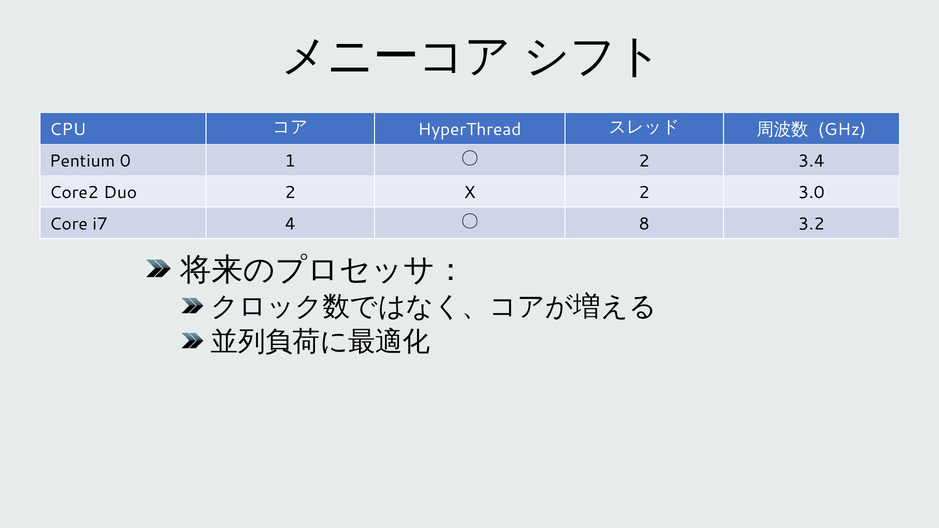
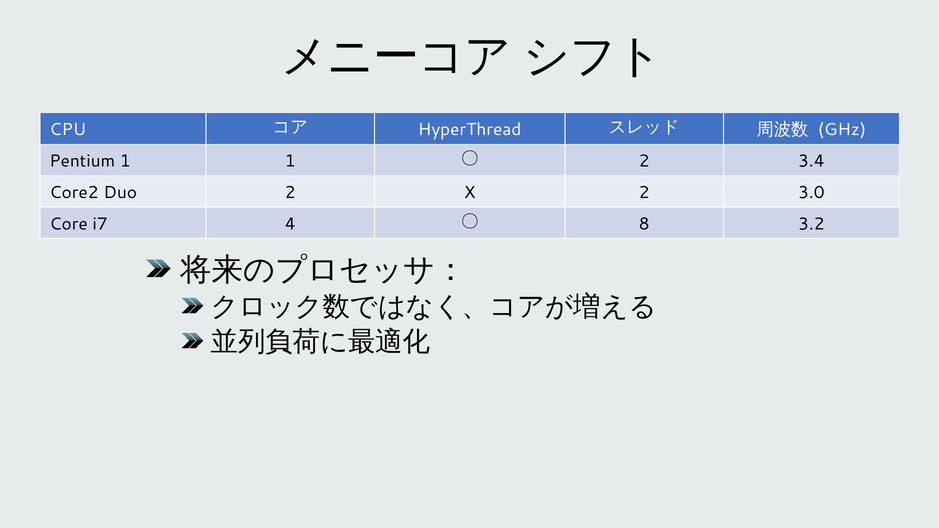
Pentium 0: 0 -> 1
